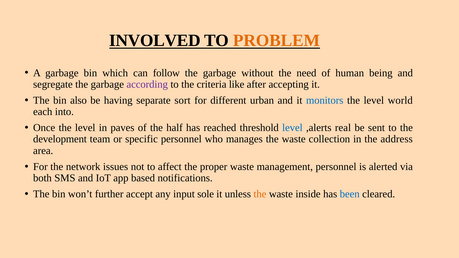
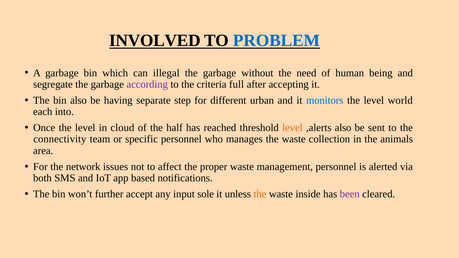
PROBLEM colour: orange -> blue
follow: follow -> illegal
like: like -> full
sort: sort -> step
paves: paves -> cloud
level at (292, 128) colour: blue -> orange
,alerts real: real -> also
development: development -> connectivity
address: address -> animals
been colour: blue -> purple
